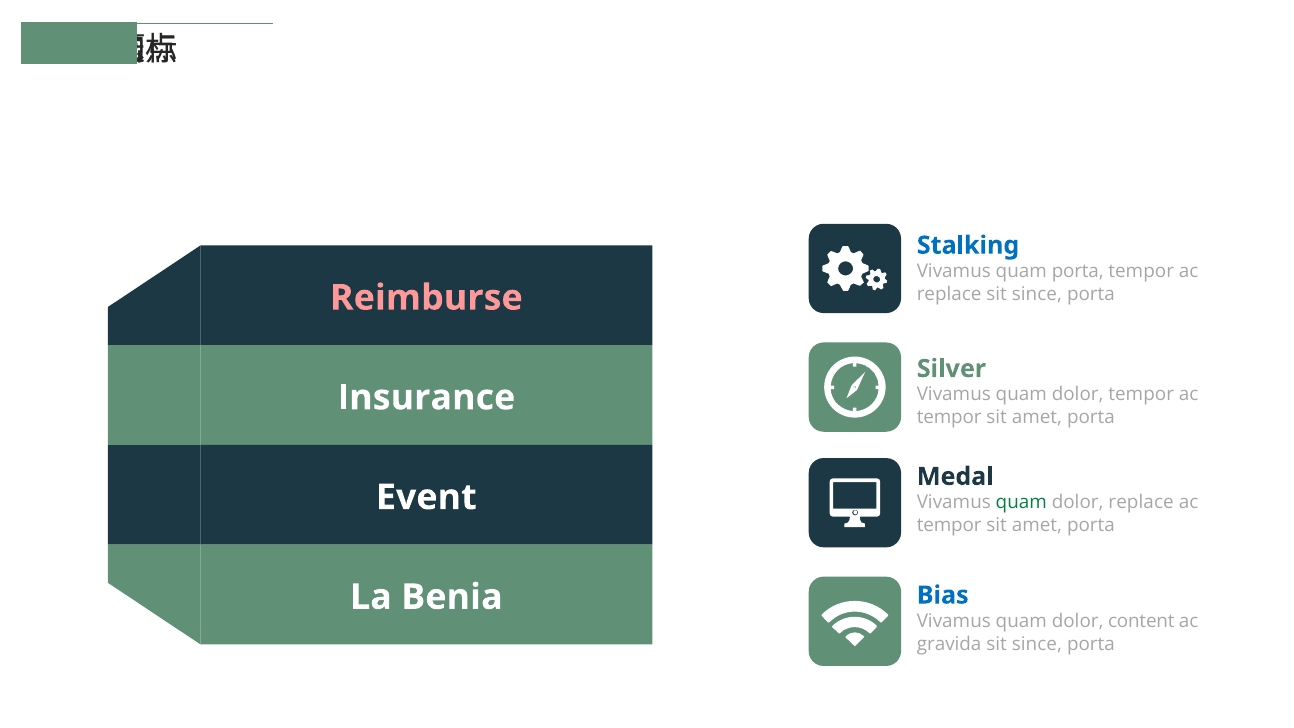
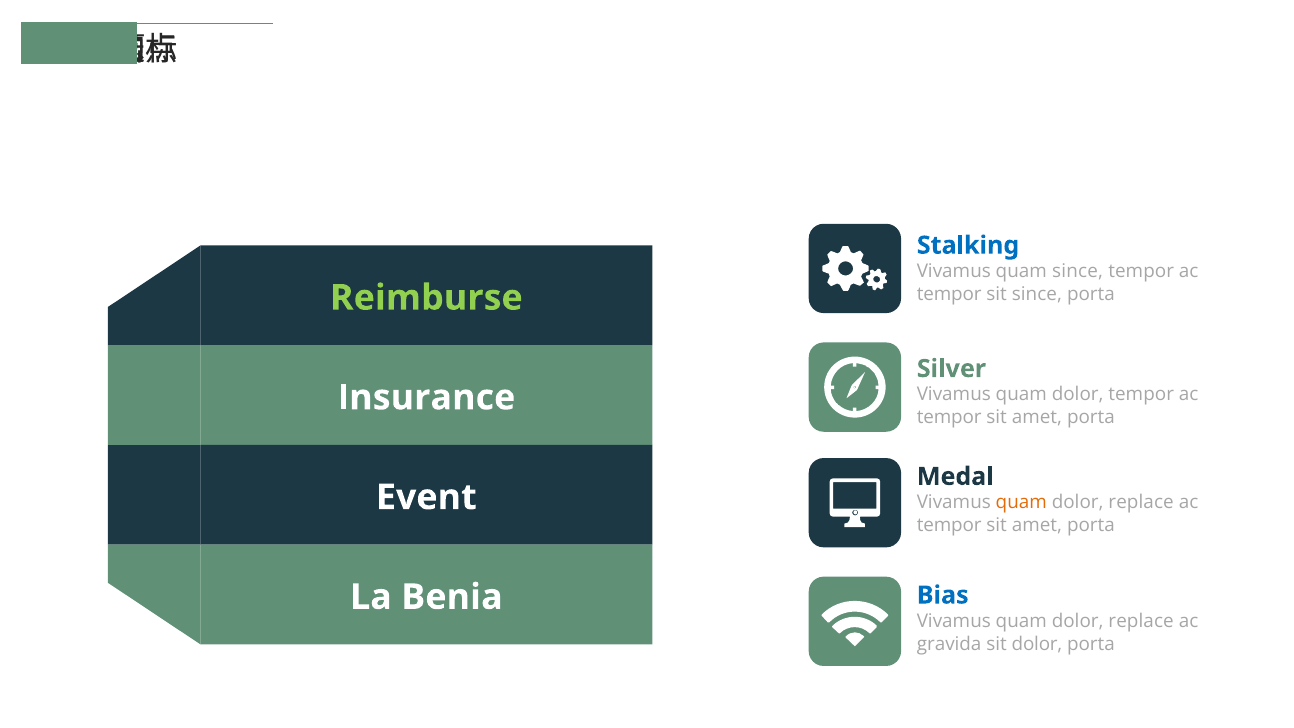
quam porta: porta -> since
Reimburse colour: pink -> light green
replace at (949, 294): replace -> tempor
quam at (1021, 503) colour: green -> orange
content at (1141, 621): content -> replace
gravida sit since: since -> dolor
